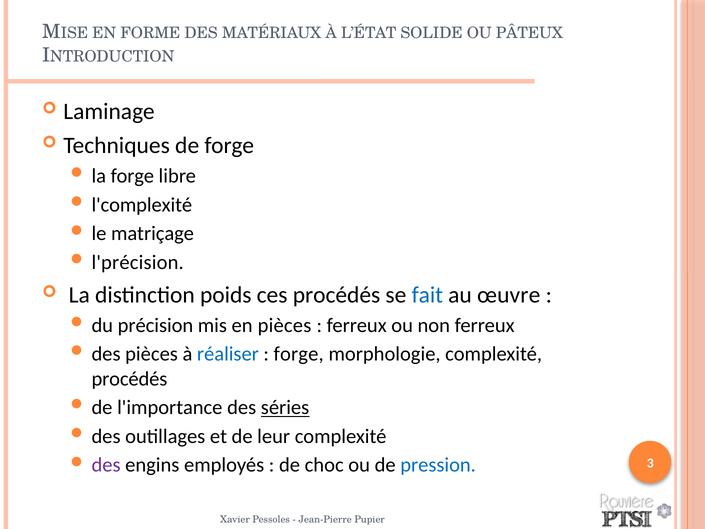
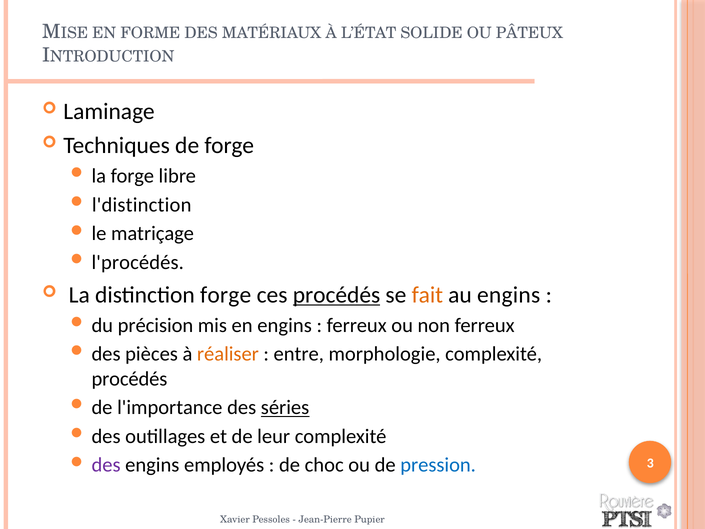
l'complexité: l'complexité -> l'distinction
l'précision: l'précision -> l'procédés
distinction poids: poids -> forge
procédés at (336, 295) underline: none -> present
fait colour: blue -> orange
au œuvre: œuvre -> engins
en pièces: pièces -> engins
réaliser colour: blue -> orange
forge at (299, 354): forge -> entre
